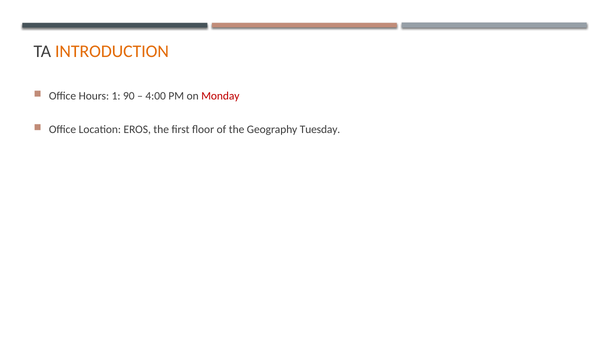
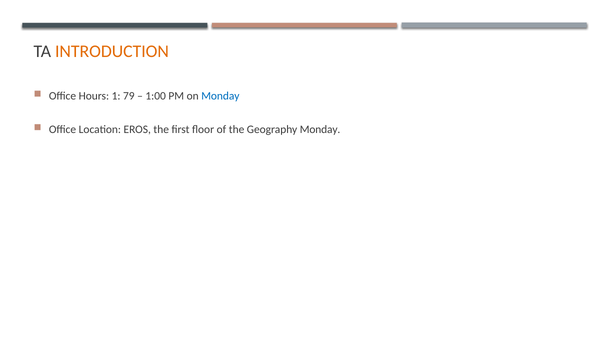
90: 90 -> 79
4:00: 4:00 -> 1:00
Monday at (220, 96) colour: red -> blue
Geography Tuesday: Tuesday -> Monday
